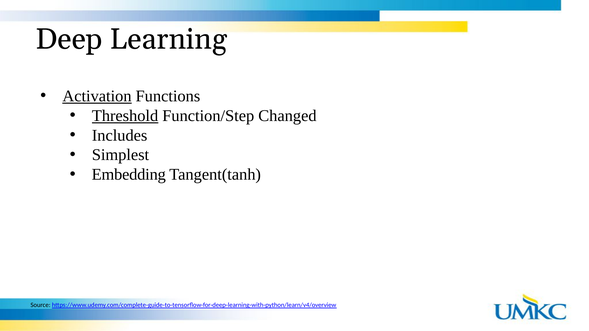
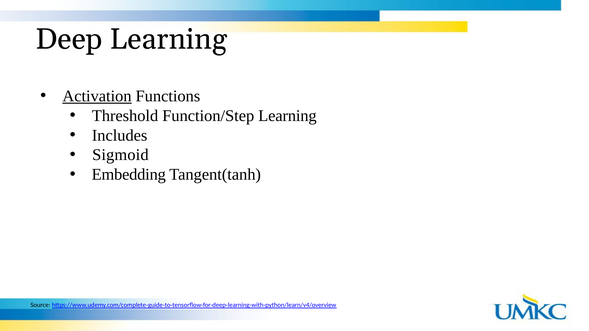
Threshold underline: present -> none
Function/Step Changed: Changed -> Learning
Simplest: Simplest -> Sigmoid
